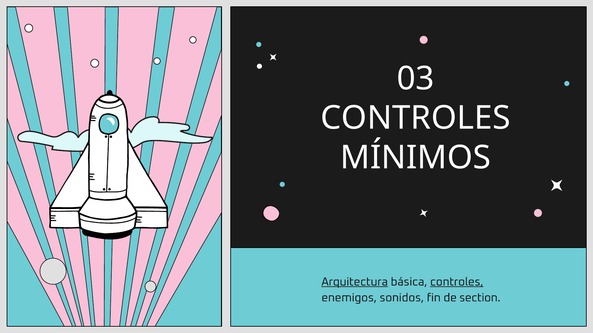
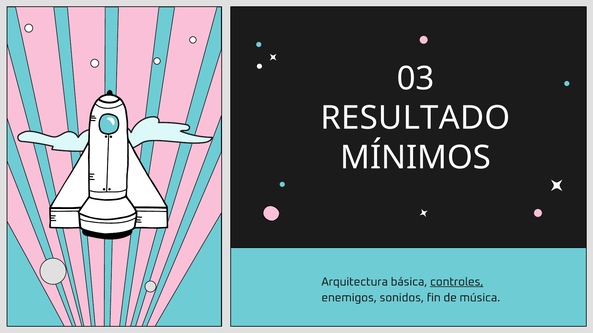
CONTROLES at (416, 118): CONTROLES -> RESULTADO
Arquitectura underline: present -> none
section: section -> música
